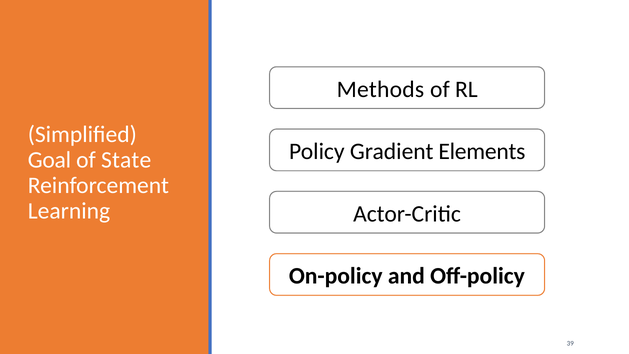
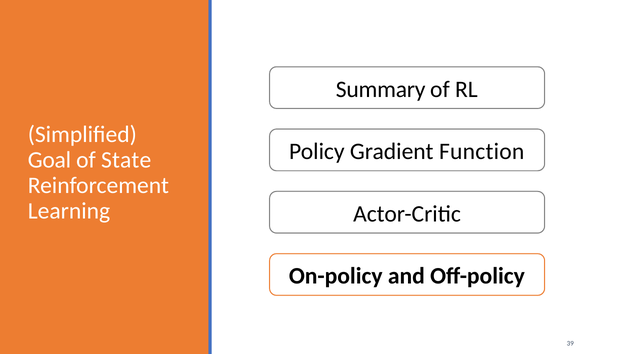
Methods: Methods -> Summary
Elements: Elements -> Function
